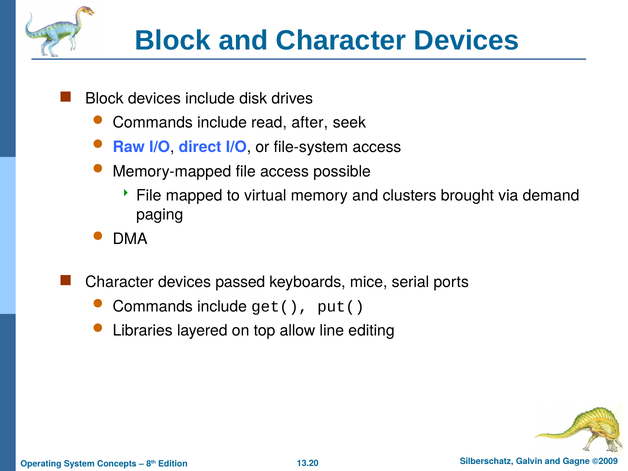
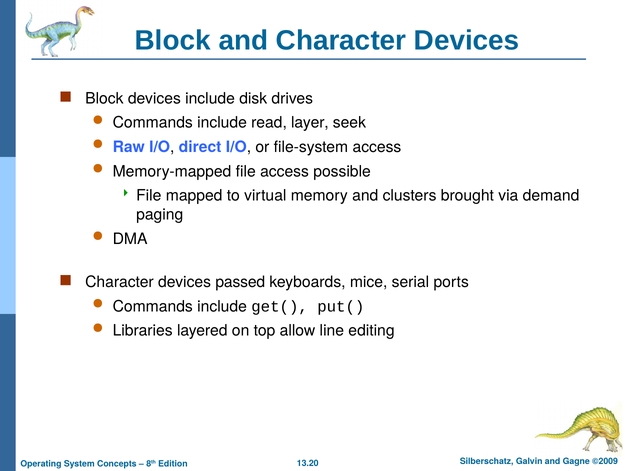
after: after -> layer
